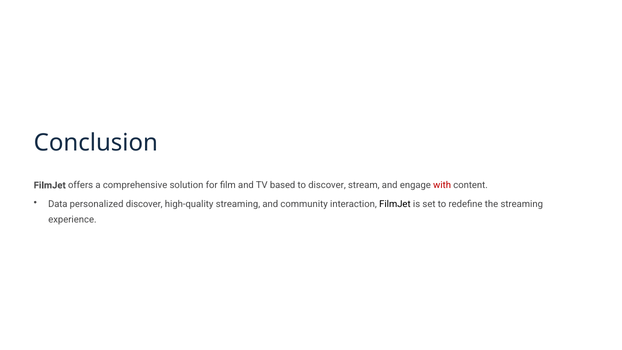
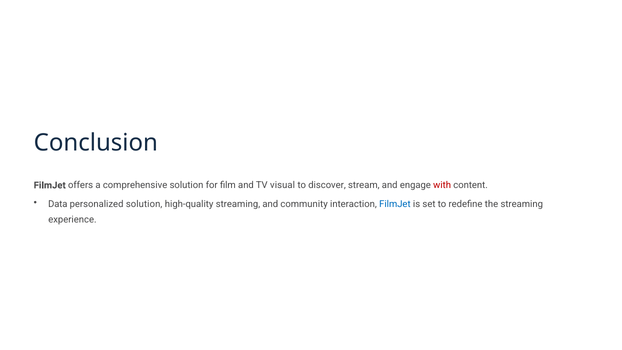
based: based -> visual
personalized discover: discover -> solution
FilmJet at (395, 204) colour: black -> blue
